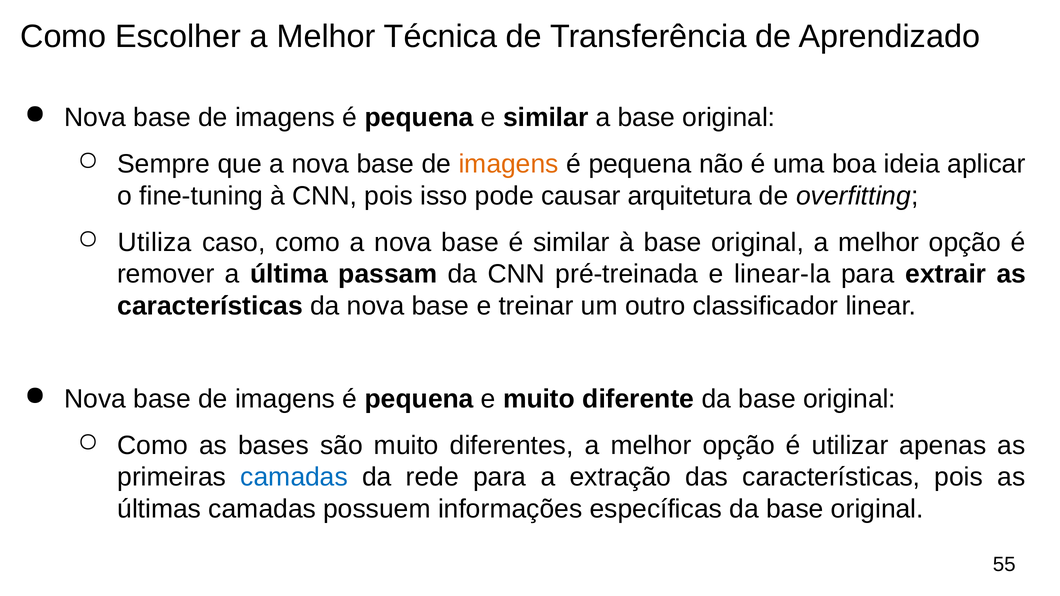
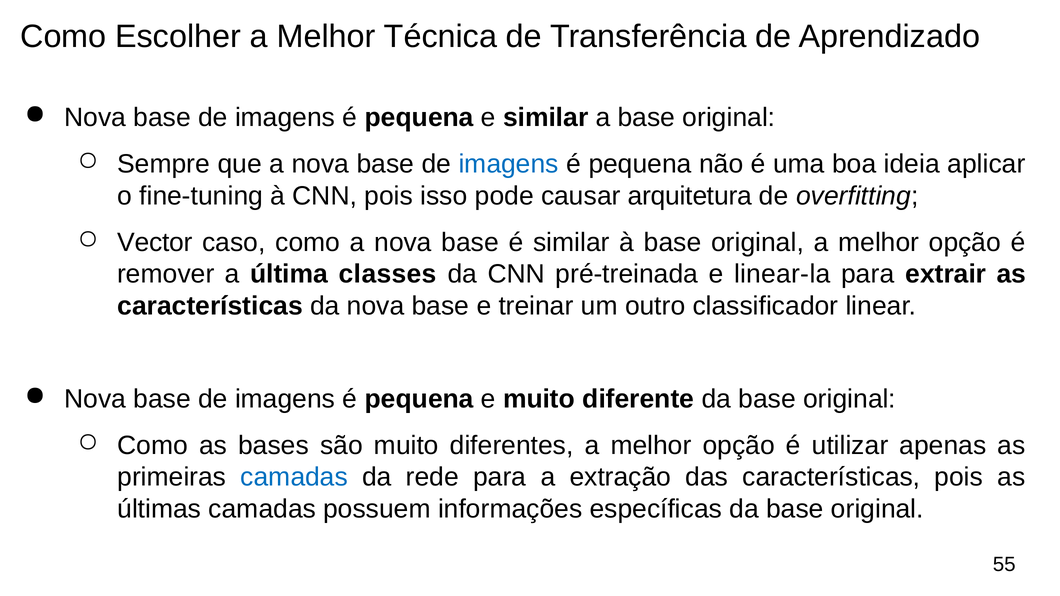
imagens at (509, 164) colour: orange -> blue
Utiliza: Utiliza -> Vector
passam: passam -> classes
